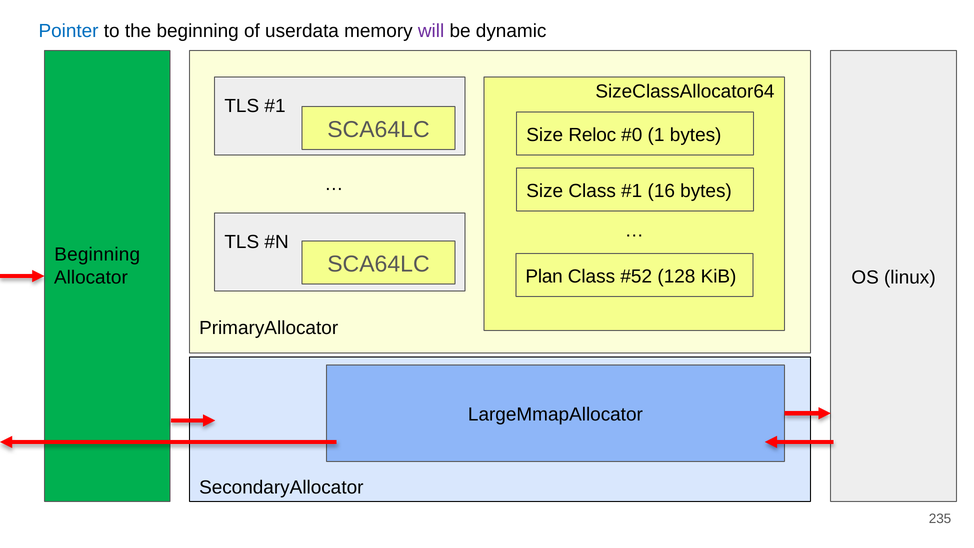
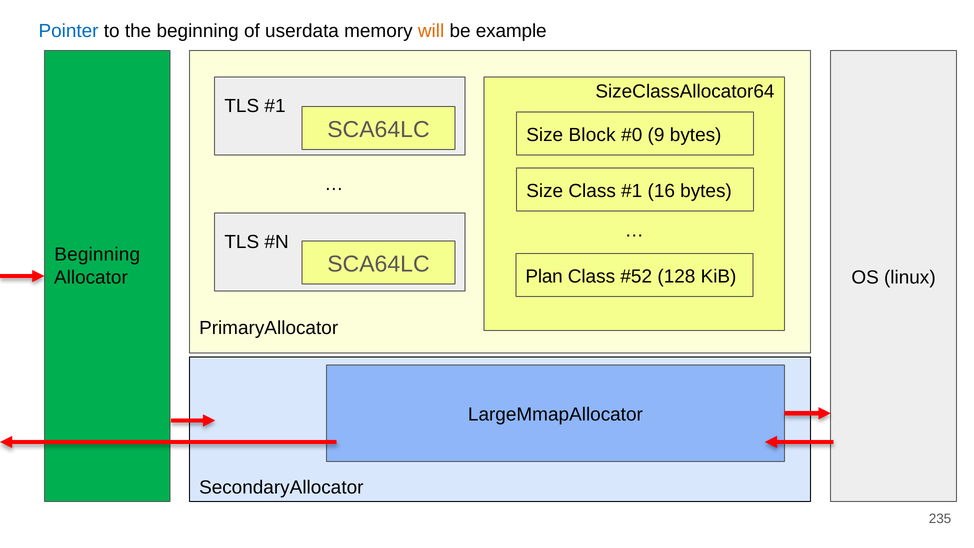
will colour: purple -> orange
dynamic: dynamic -> example
Reloc: Reloc -> Block
1: 1 -> 9
